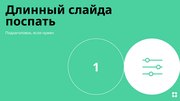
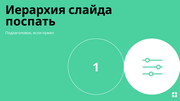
Длинный: Длинный -> Иерархия
